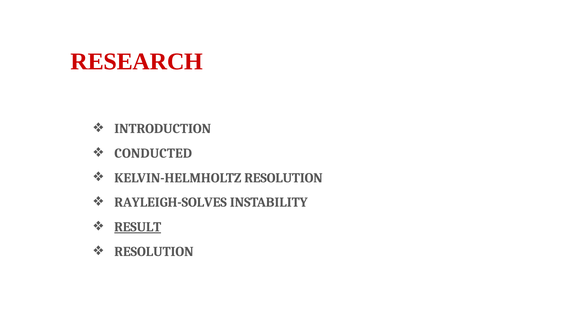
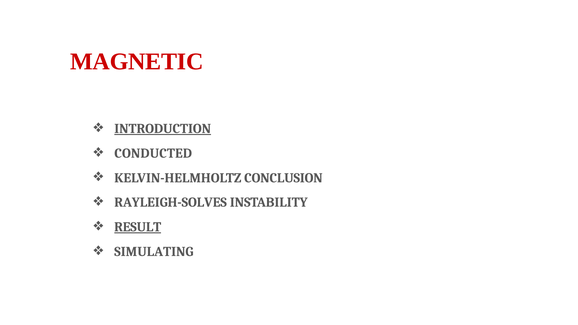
RESEARCH: RESEARCH -> MAGNETIC
INTRODUCTION underline: none -> present
KELVIN-HELMHOLTZ RESOLUTION: RESOLUTION -> CONCLUSION
RESOLUTION at (154, 252): RESOLUTION -> SIMULATING
